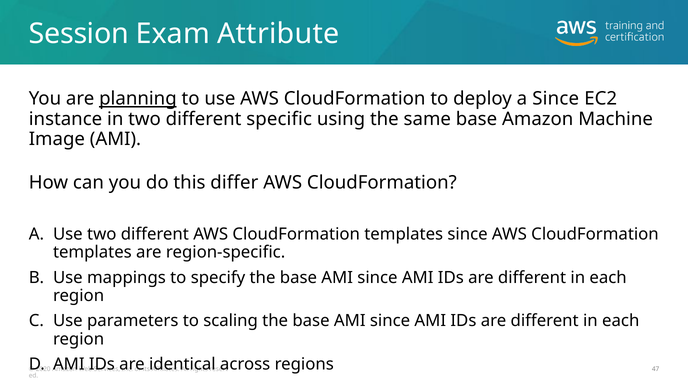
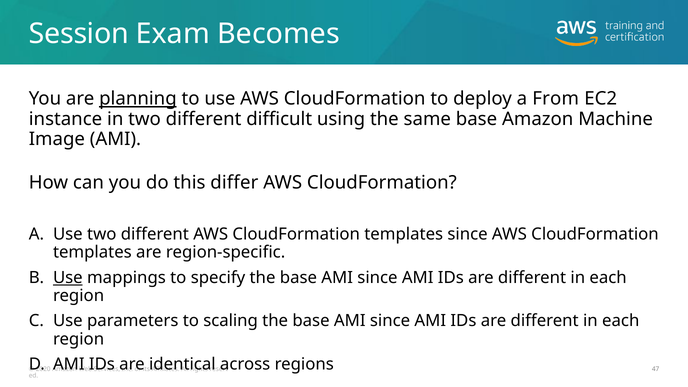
Attribute: Attribute -> Becomes
a Since: Since -> From
specific: specific -> difficult
Use at (68, 278) underline: none -> present
